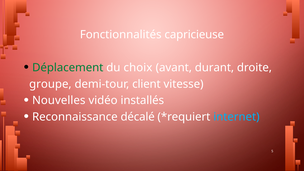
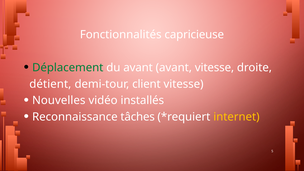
du choix: choix -> avant
avant durant: durant -> vitesse
groupe: groupe -> détient
décalé: décalé -> tâches
internet colour: light blue -> yellow
